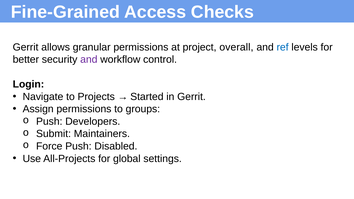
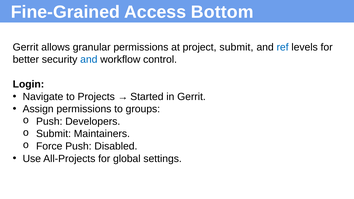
Checks: Checks -> Bottom
project overall: overall -> submit
and at (89, 60) colour: purple -> blue
